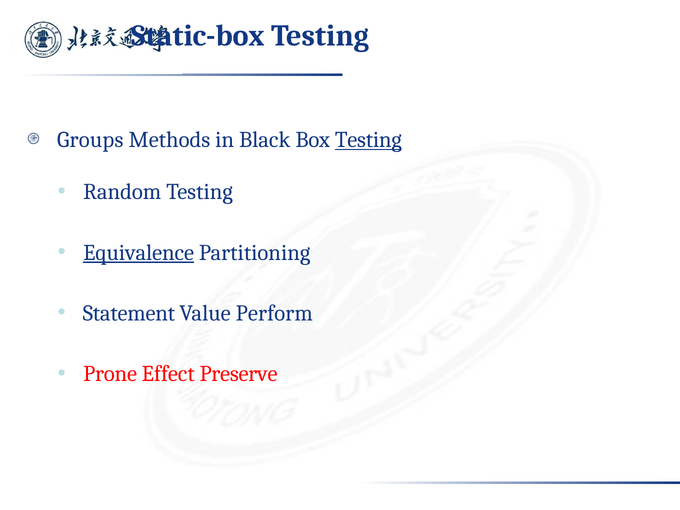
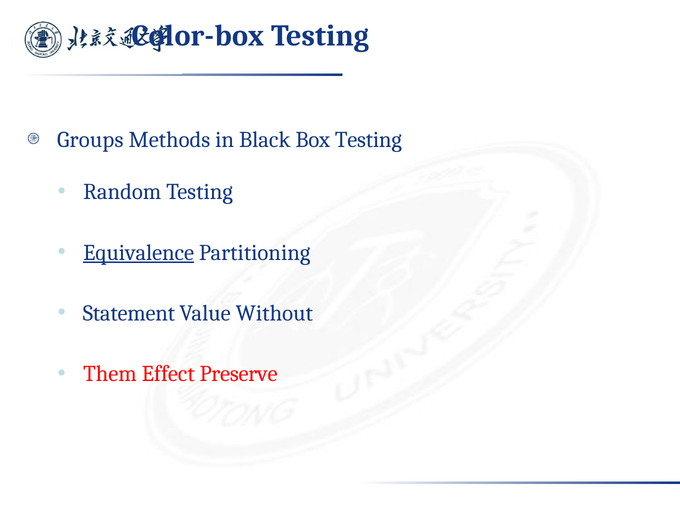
Static-box: Static-box -> Color-box
Testing at (368, 140) underline: present -> none
Perform: Perform -> Without
Prone: Prone -> Them
